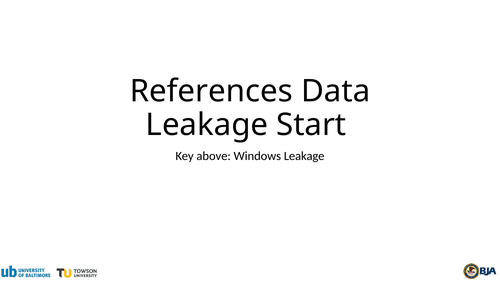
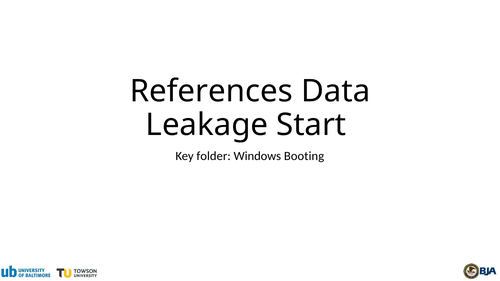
above: above -> folder
Windows Leakage: Leakage -> Booting
